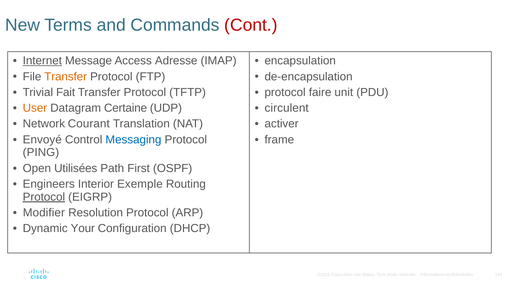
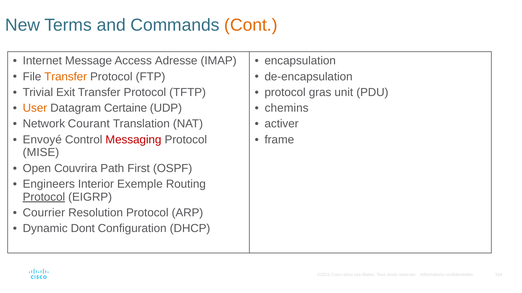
Cont colour: red -> orange
Internet underline: present -> none
Fait: Fait -> Exit
faire: faire -> gras
circulent: circulent -> chemins
Messaging colour: blue -> red
PING: PING -> MISE
Utilisées: Utilisées -> Couvrira
Modifier: Modifier -> Courrier
Your: Your -> Dont
